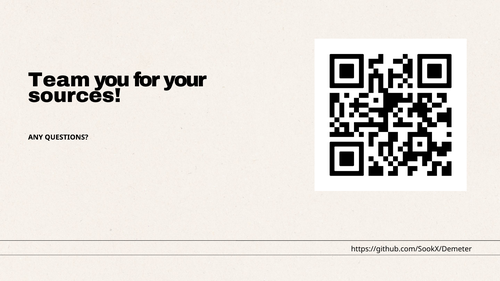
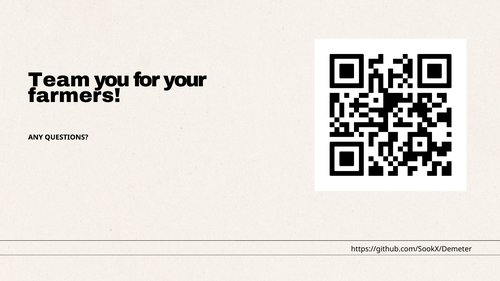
sources: sources -> farmers
